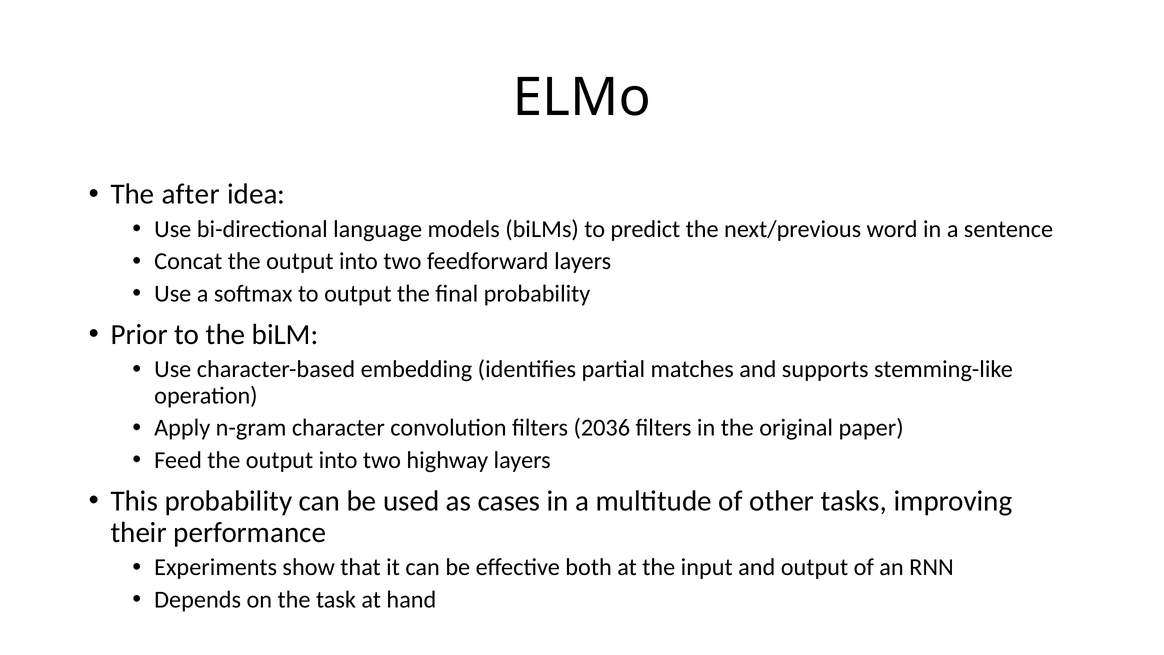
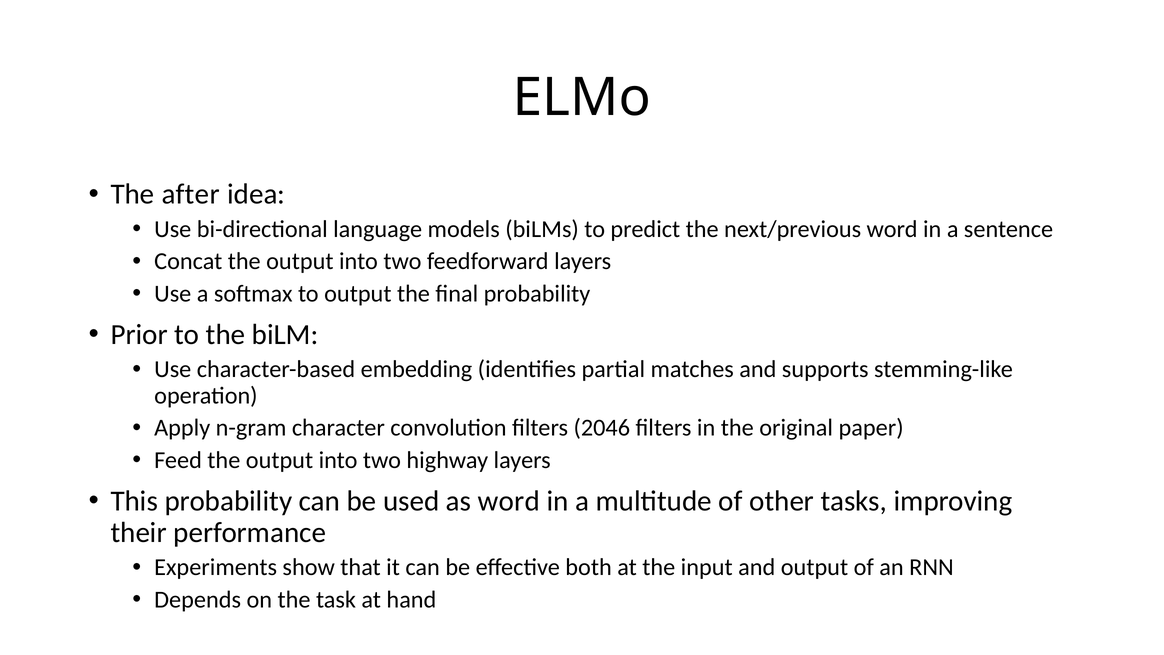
2036: 2036 -> 2046
as cases: cases -> word
